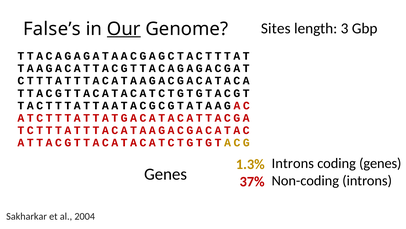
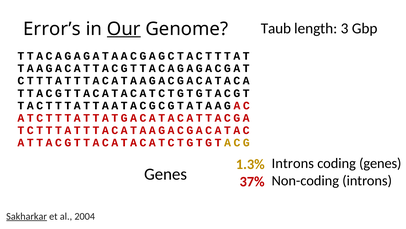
Sites: Sites -> Taub
False’s: False’s -> Error’s
Sakharkar underline: none -> present
